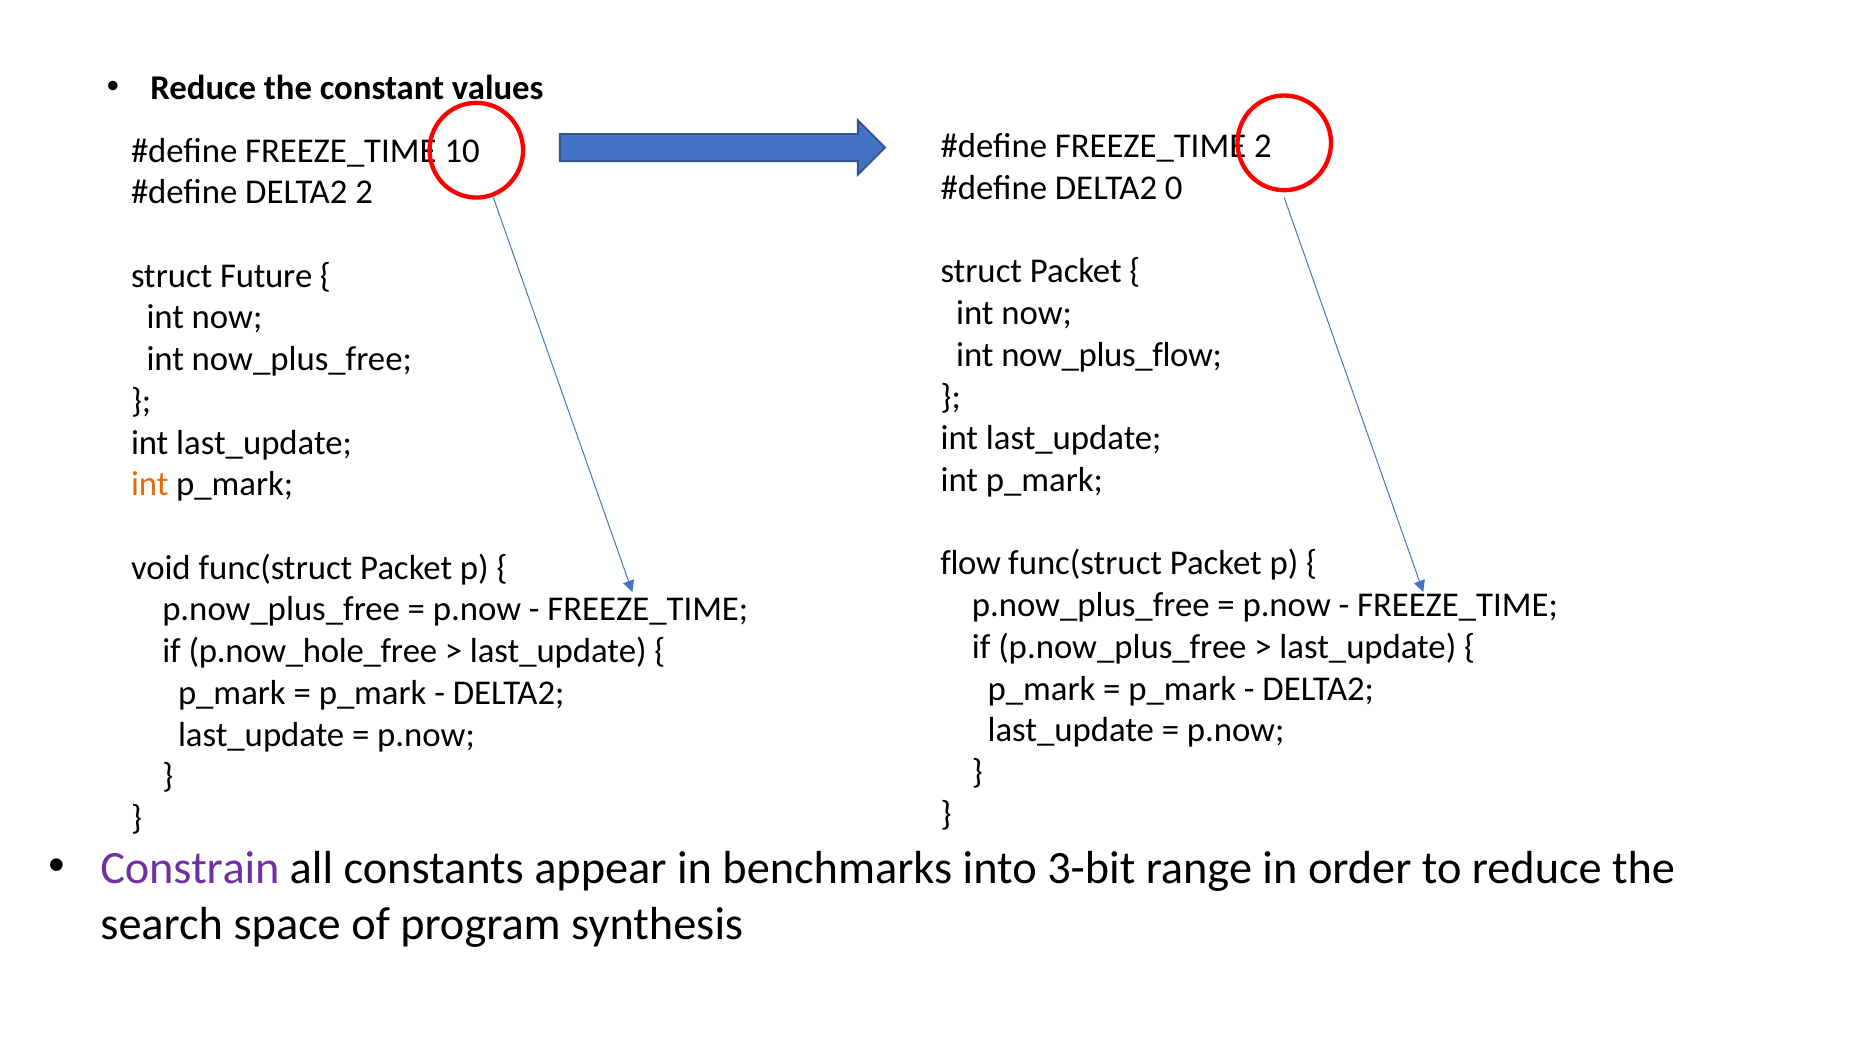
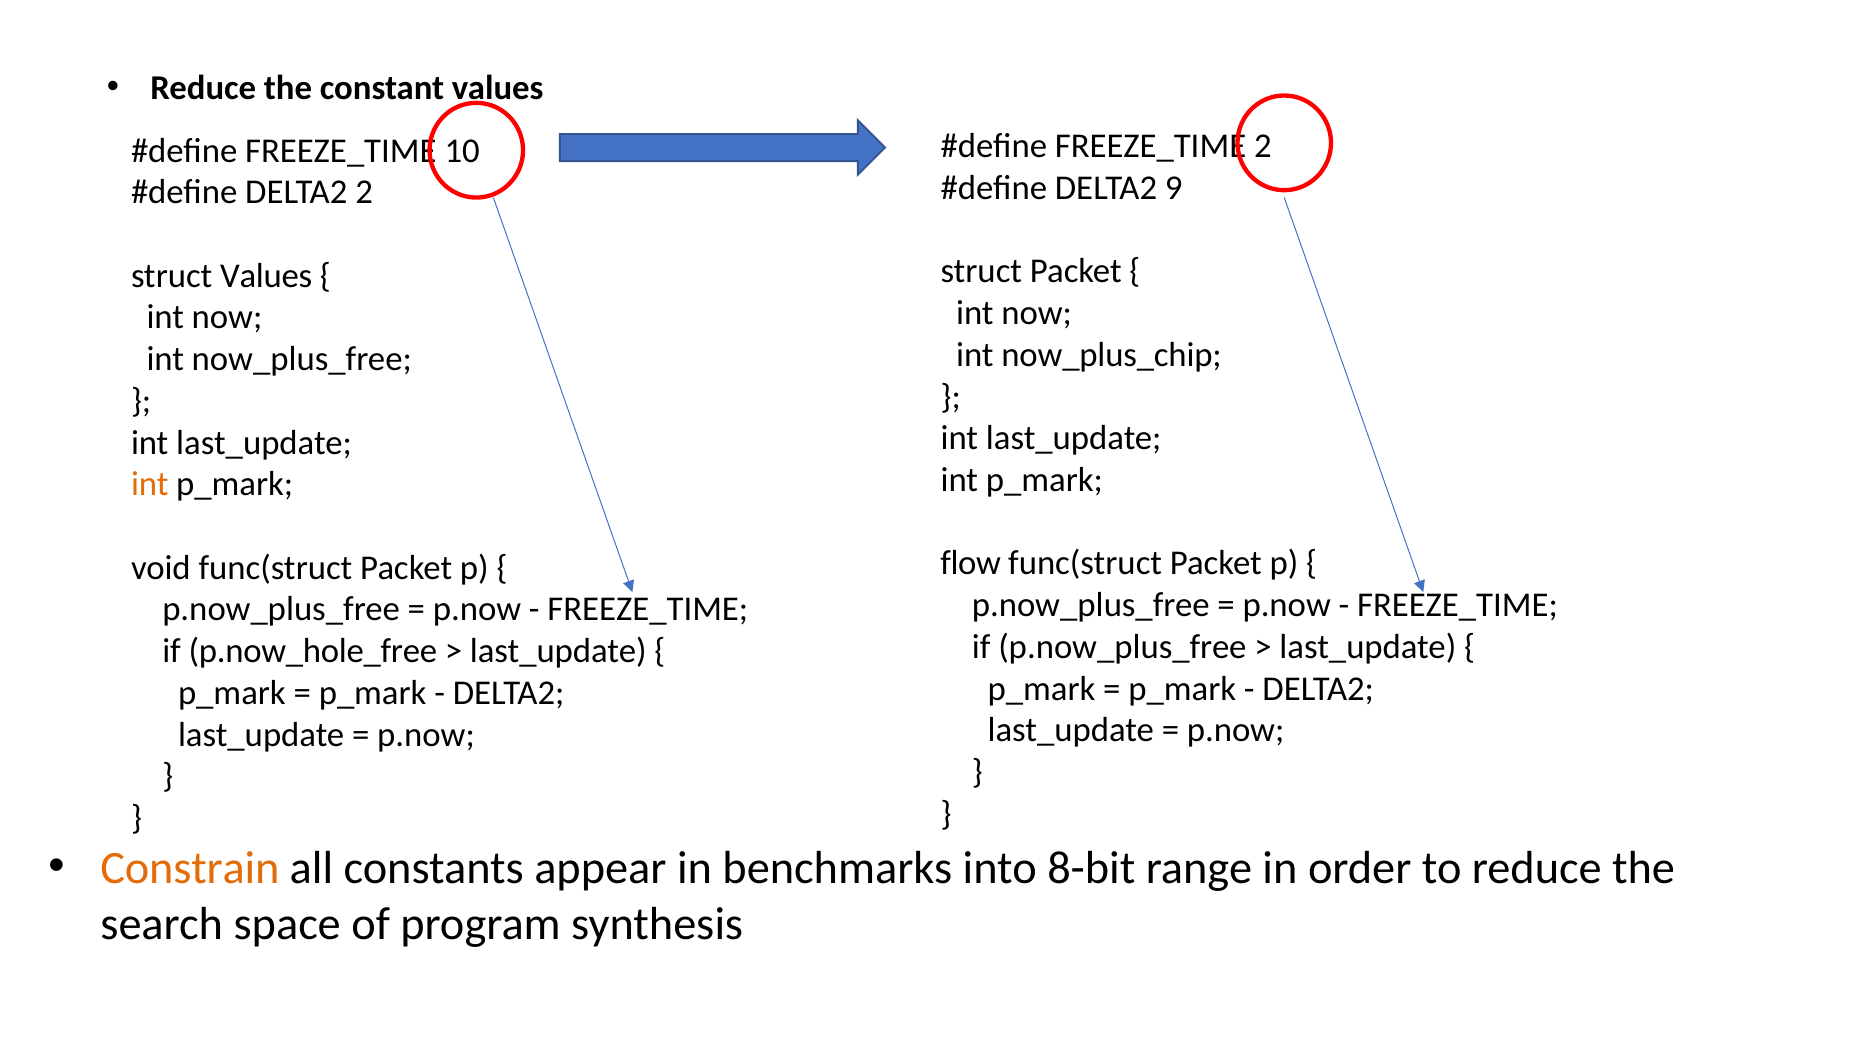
0: 0 -> 9
struct Future: Future -> Values
now_plus_flow: now_plus_flow -> now_plus_chip
Constrain colour: purple -> orange
3-bit: 3-bit -> 8-bit
